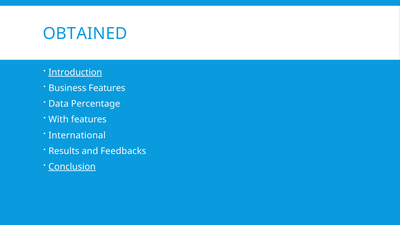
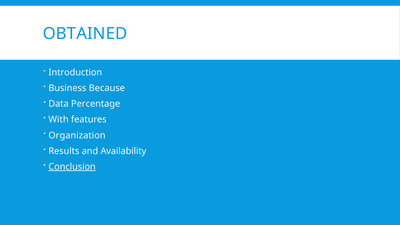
Introduction underline: present -> none
Business Features: Features -> Because
International: International -> Organization
Feedbacks: Feedbacks -> Availability
